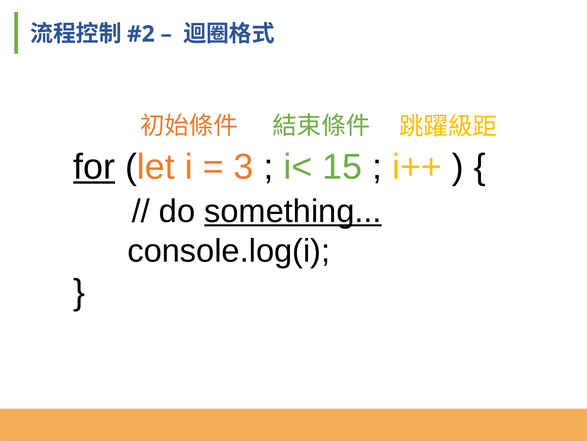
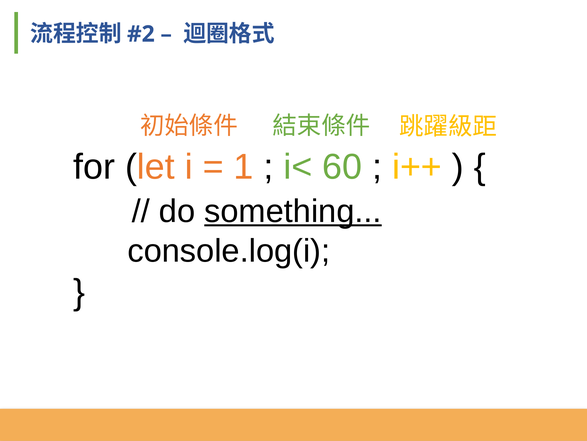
for underline: present -> none
3: 3 -> 1
15: 15 -> 60
